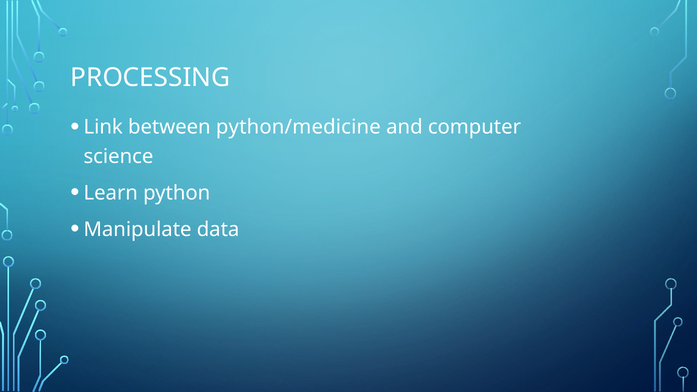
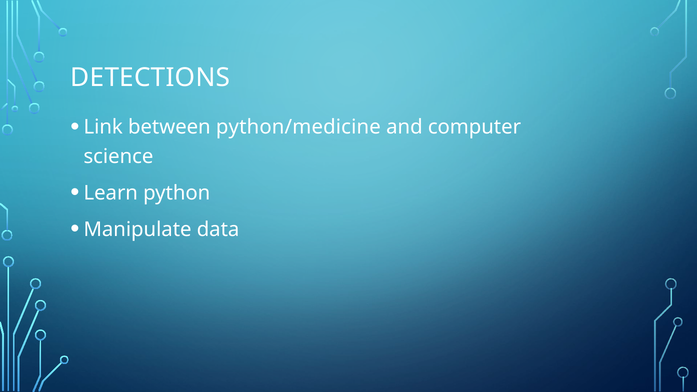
PROCESSING: PROCESSING -> DETECTIONS
